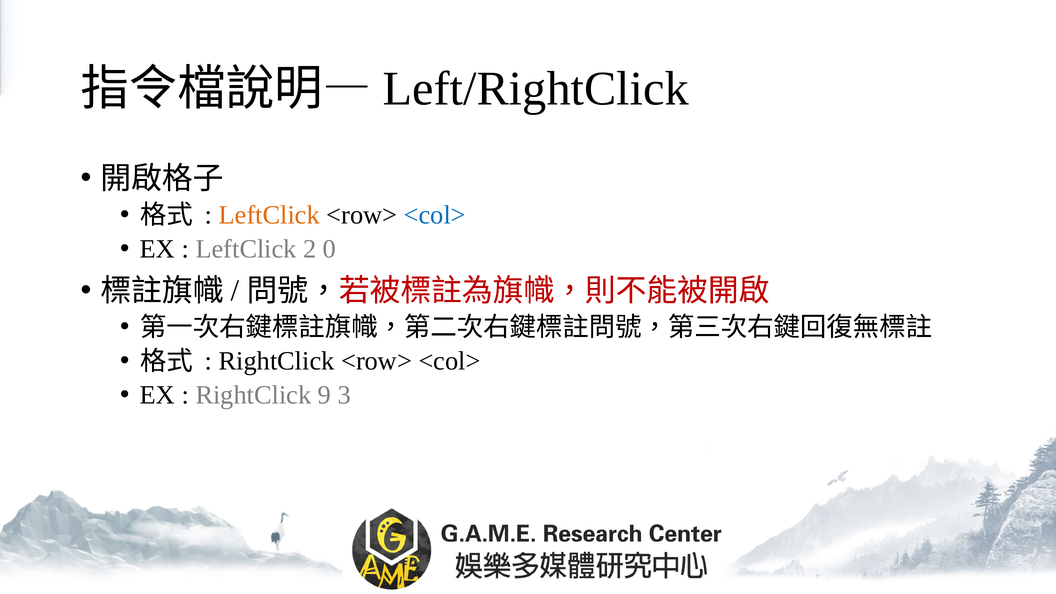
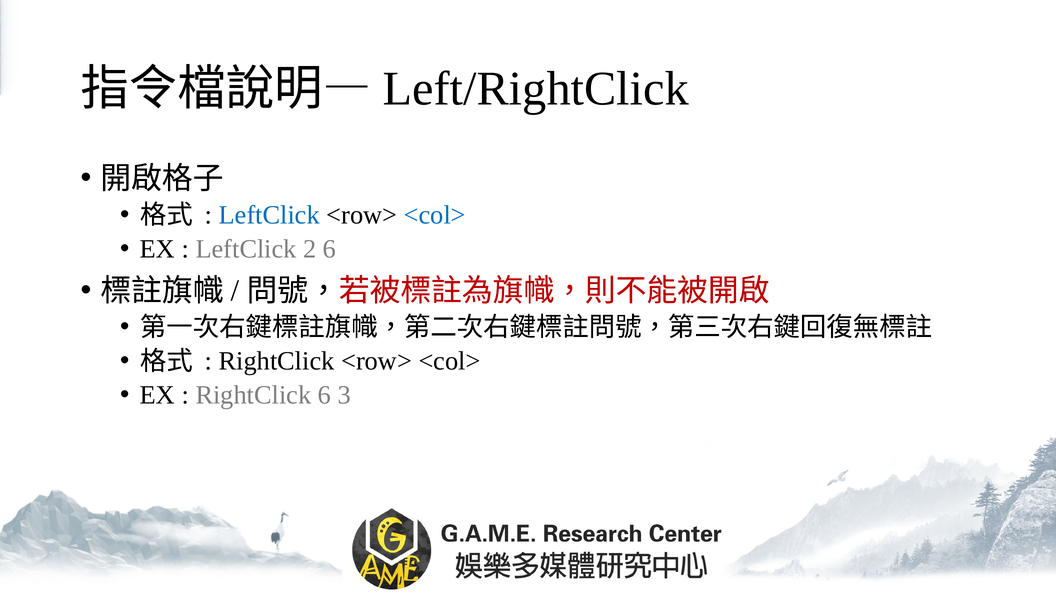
LeftClick at (269, 215) colour: orange -> blue
2 0: 0 -> 6
RightClick 9: 9 -> 6
